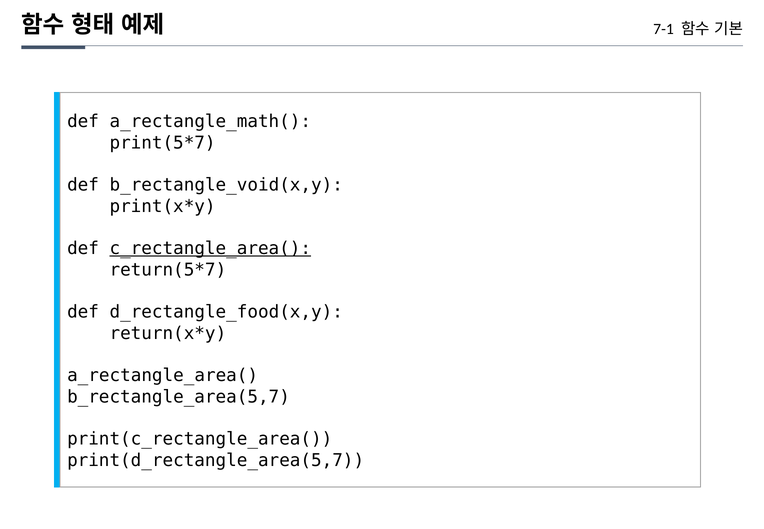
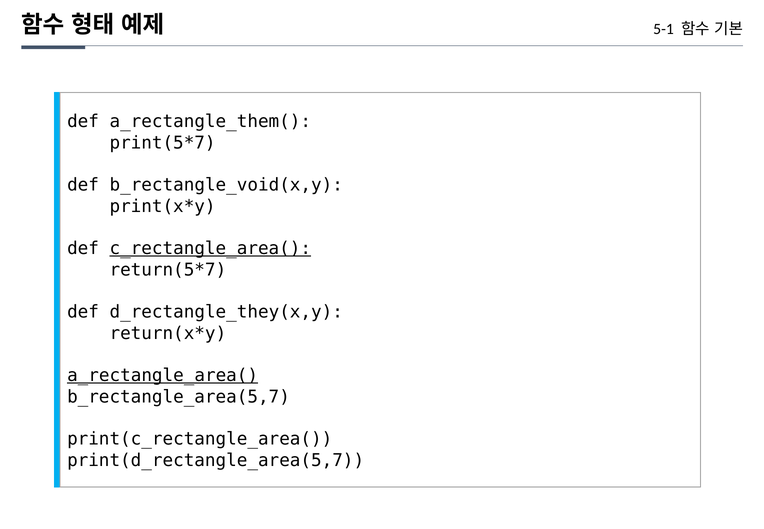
7-1: 7-1 -> 5-1
a_rectangle_math(: a_rectangle_math( -> a_rectangle_them(
d_rectangle_food(x,y: d_rectangle_food(x,y -> d_rectangle_they(x,y
a_rectangle_area( underline: none -> present
